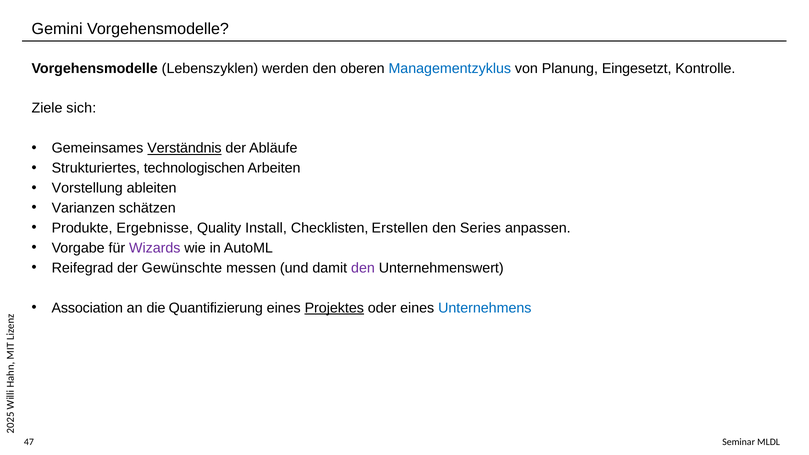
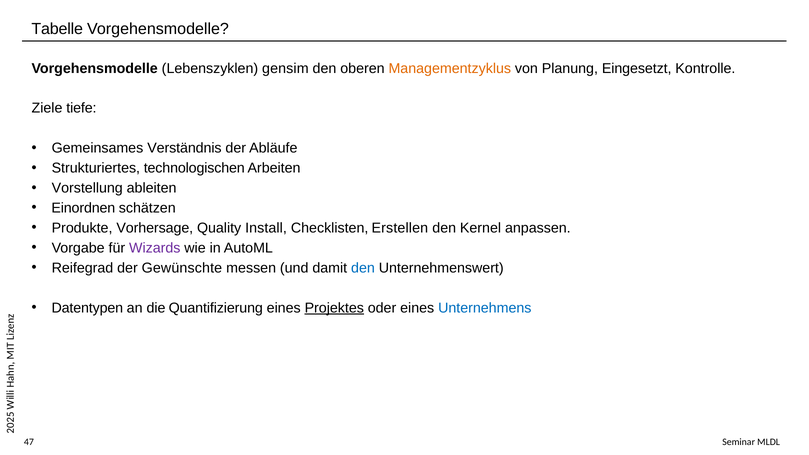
Gemini: Gemini -> Tabelle
werden: werden -> gensim
Managementzyklus colour: blue -> orange
sich: sich -> tiefe
Verständnis underline: present -> none
Varianzen: Varianzen -> Einordnen
Ergebnisse: Ergebnisse -> Vorhersage
Series: Series -> Kernel
den at (363, 268) colour: purple -> blue
Association: Association -> Datentypen
